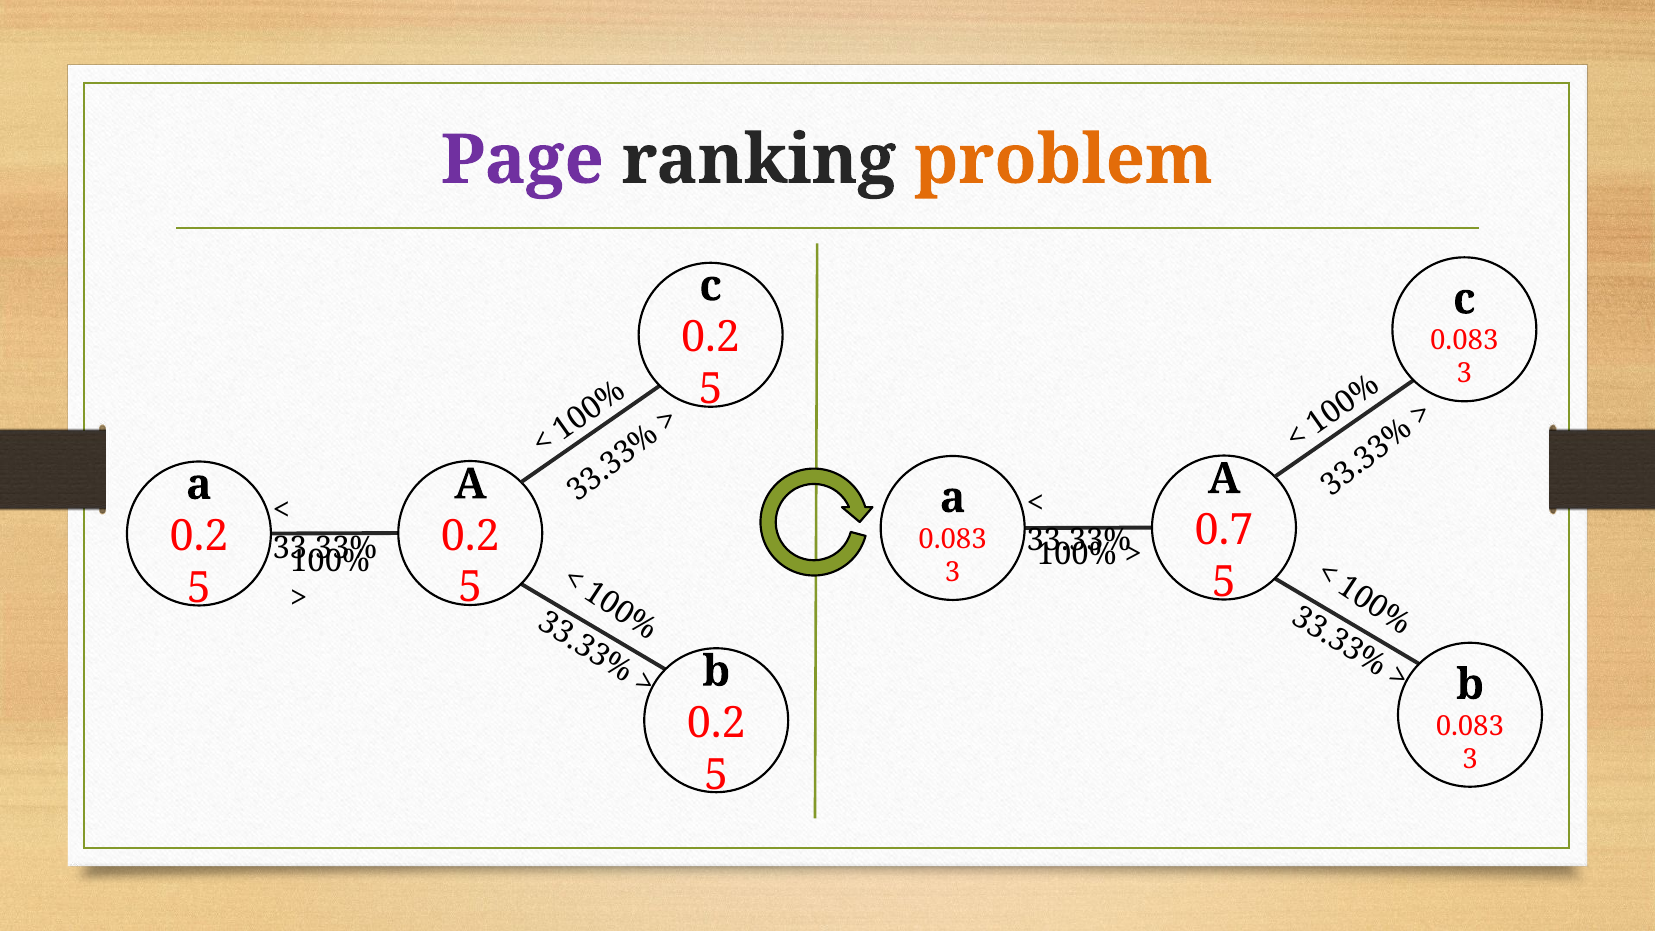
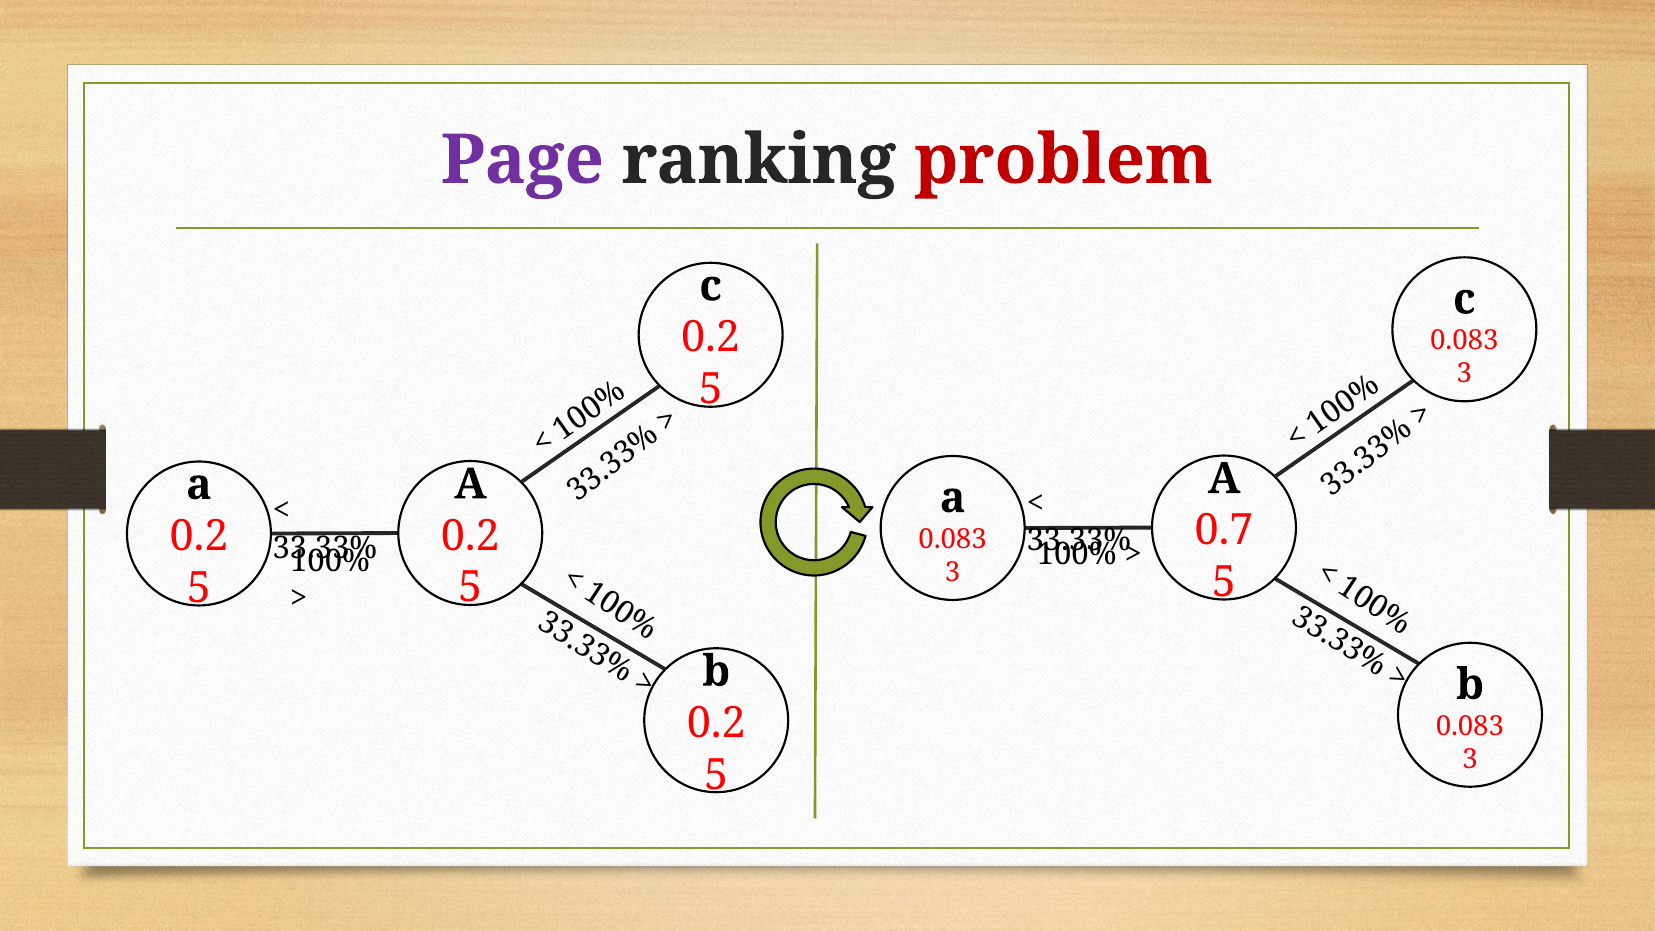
problem colour: orange -> red
